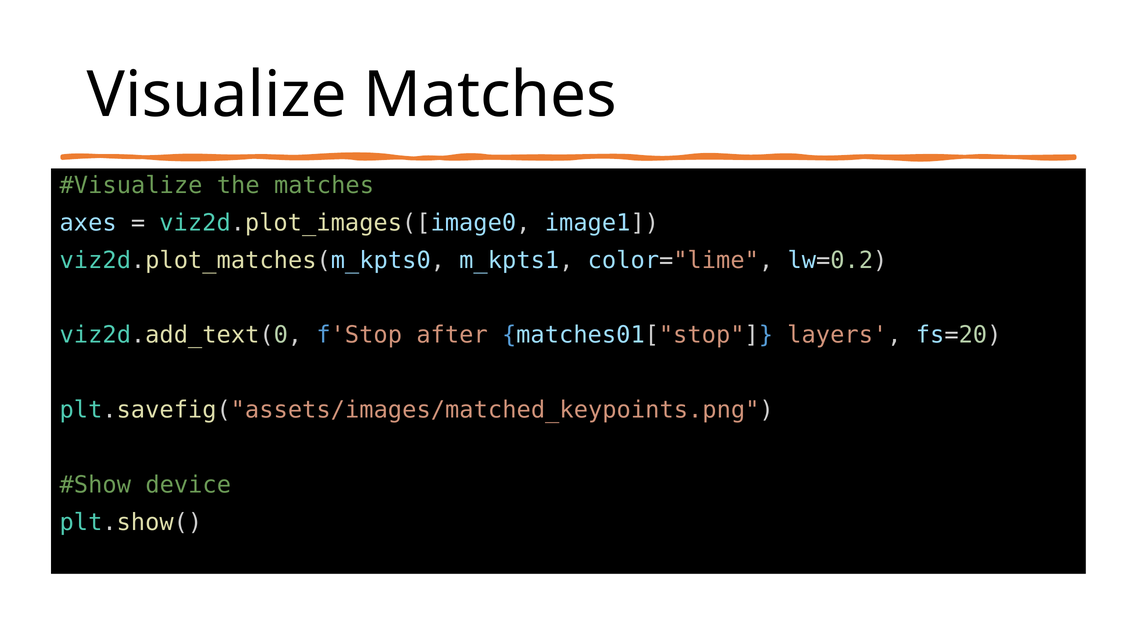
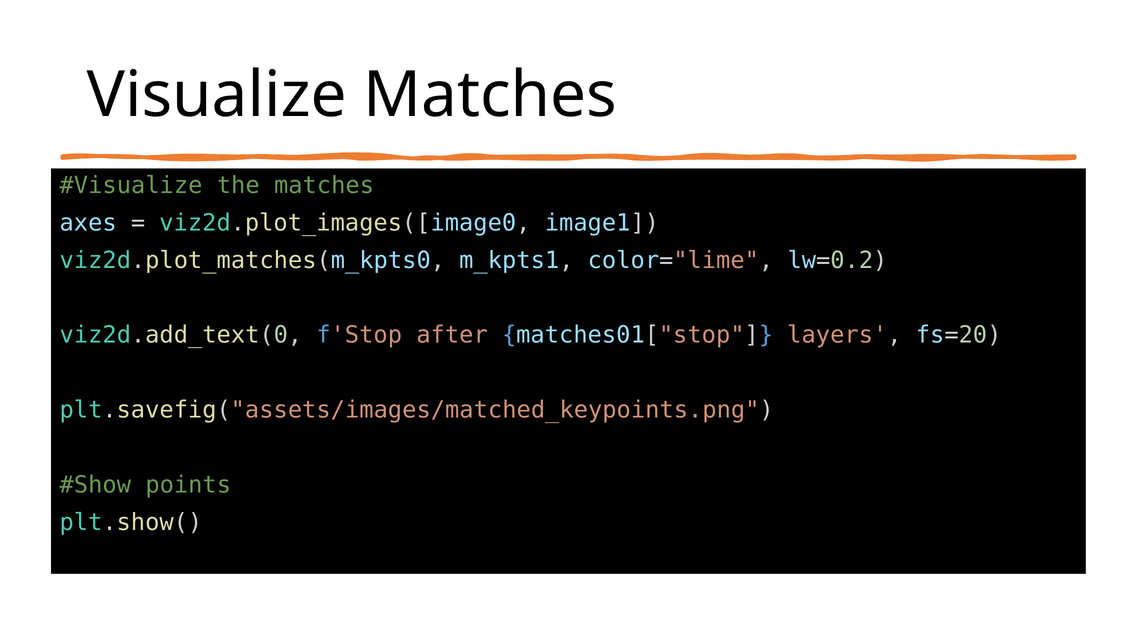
device: device -> points
